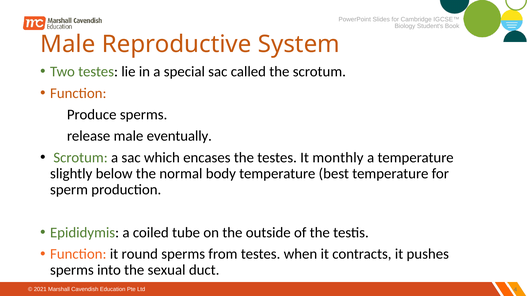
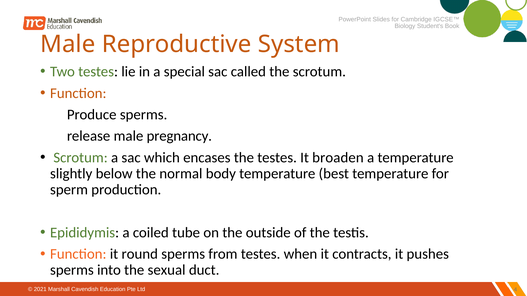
eventually: eventually -> pregnancy
monthly: monthly -> broaden
